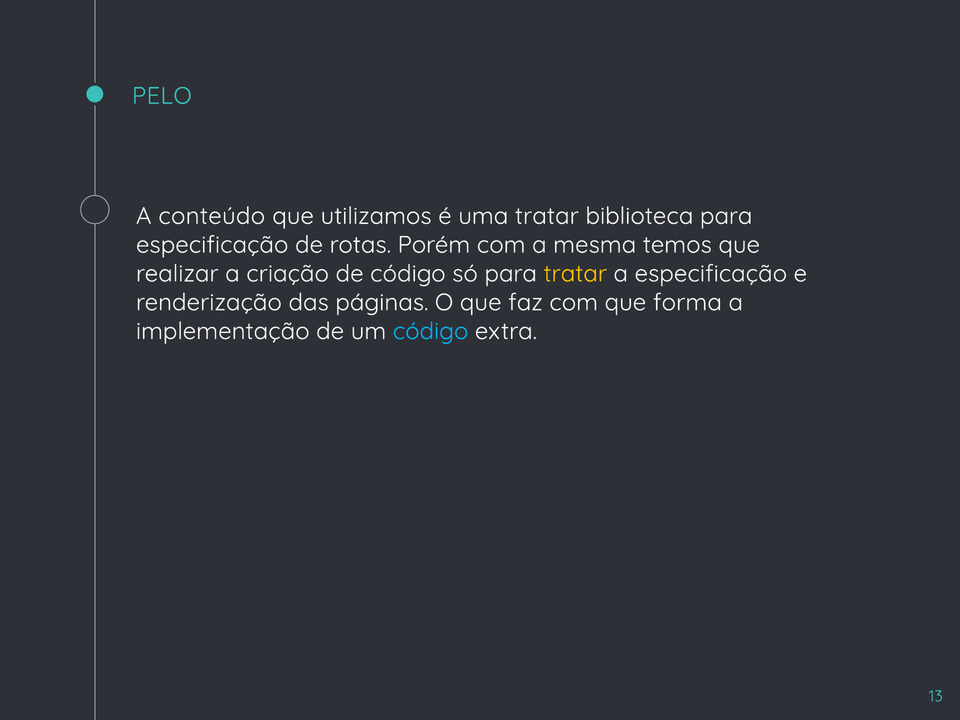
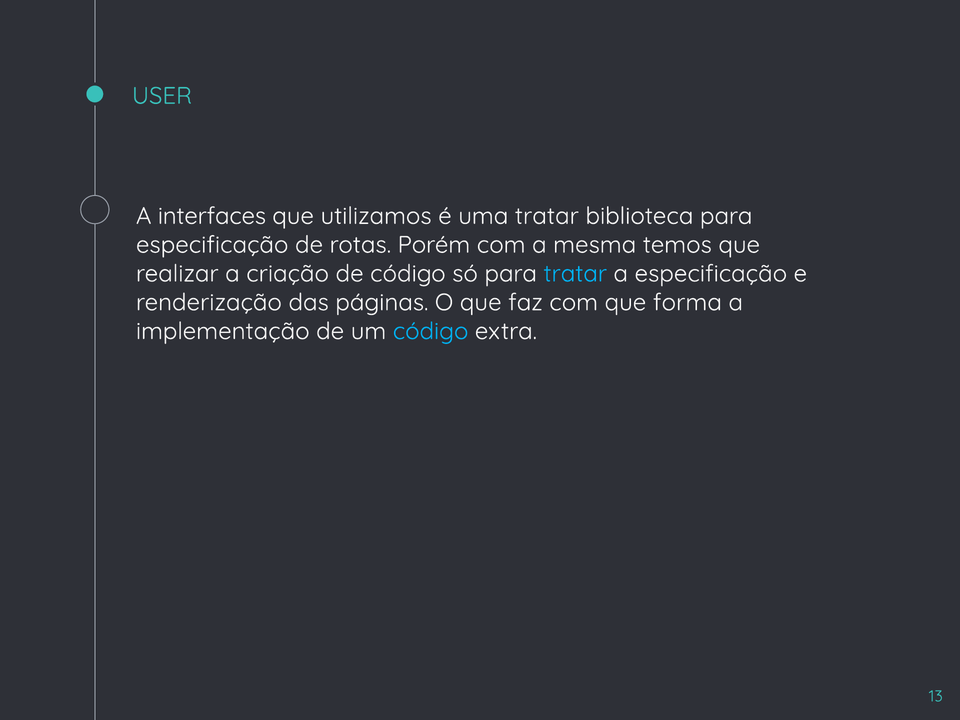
PELO: PELO -> USER
conteúdo: conteúdo -> interfaces
tratar at (575, 274) colour: yellow -> light blue
